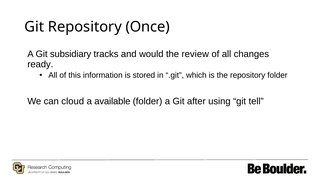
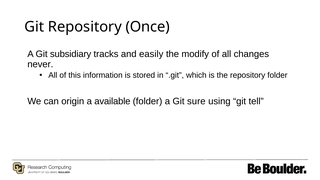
would: would -> easily
review: review -> modify
ready: ready -> never
cloud: cloud -> origin
after: after -> sure
